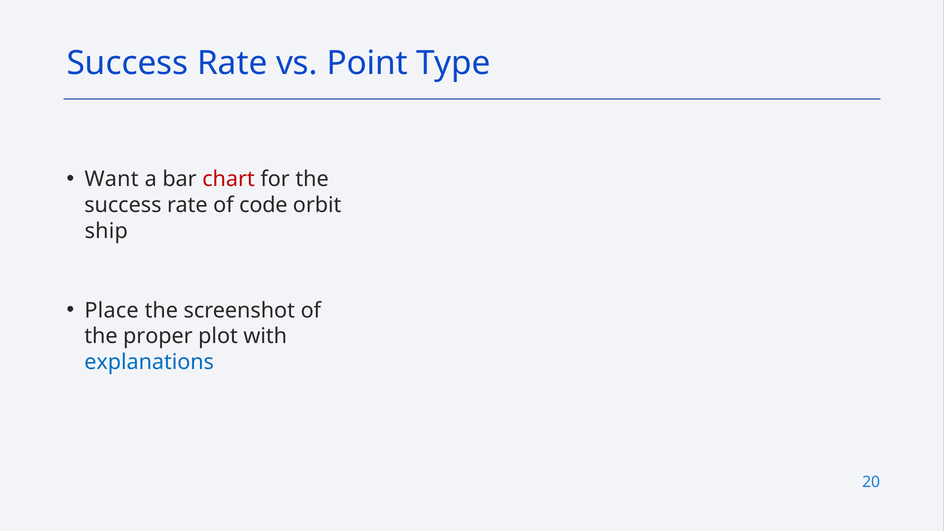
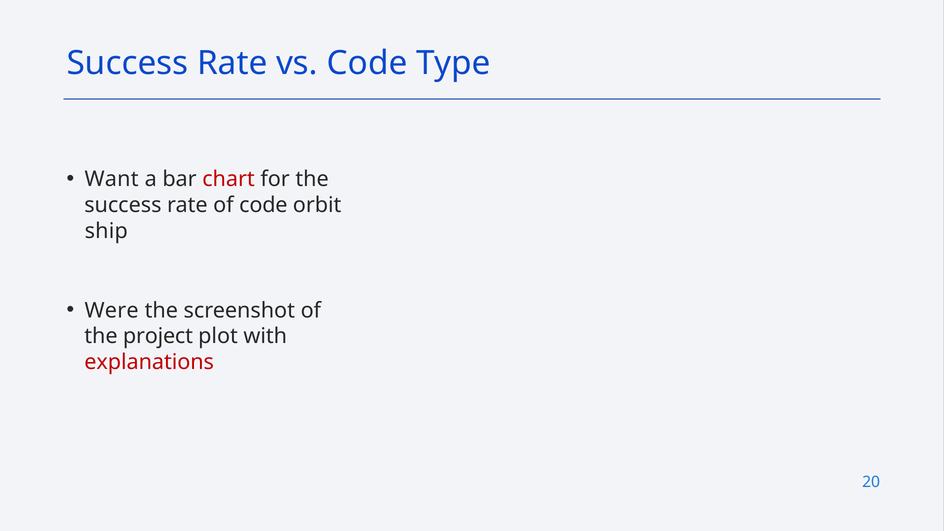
vs Point: Point -> Code
Place: Place -> Were
proper: proper -> project
explanations colour: blue -> red
